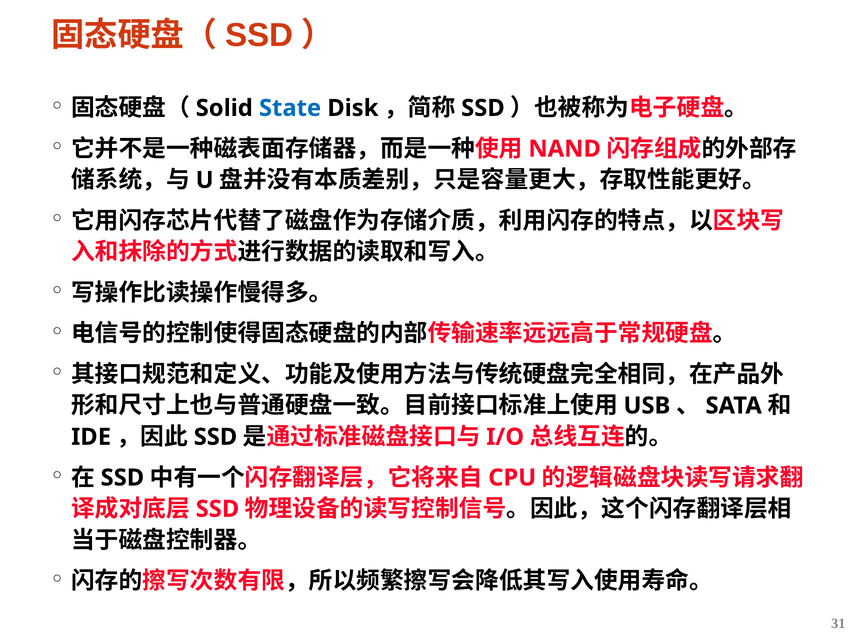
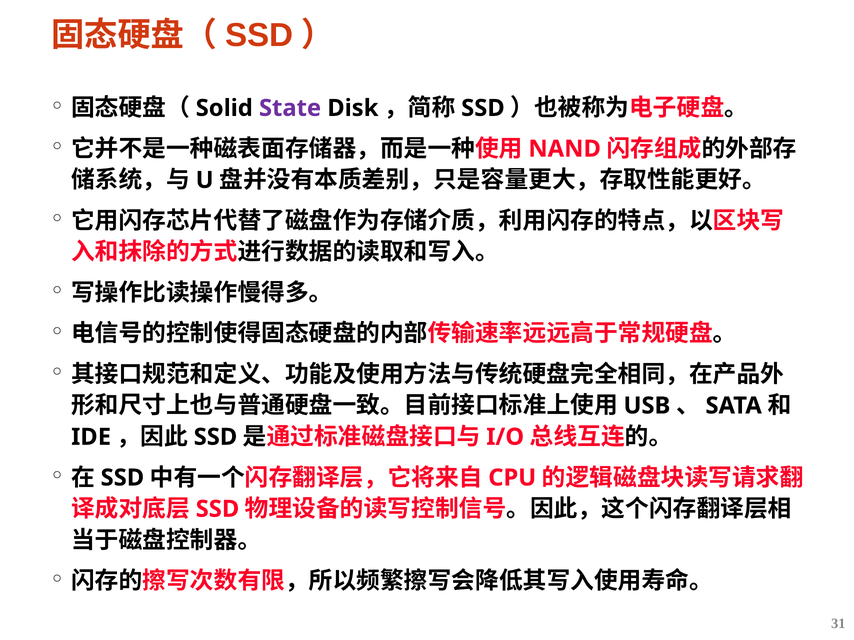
State colour: blue -> purple
